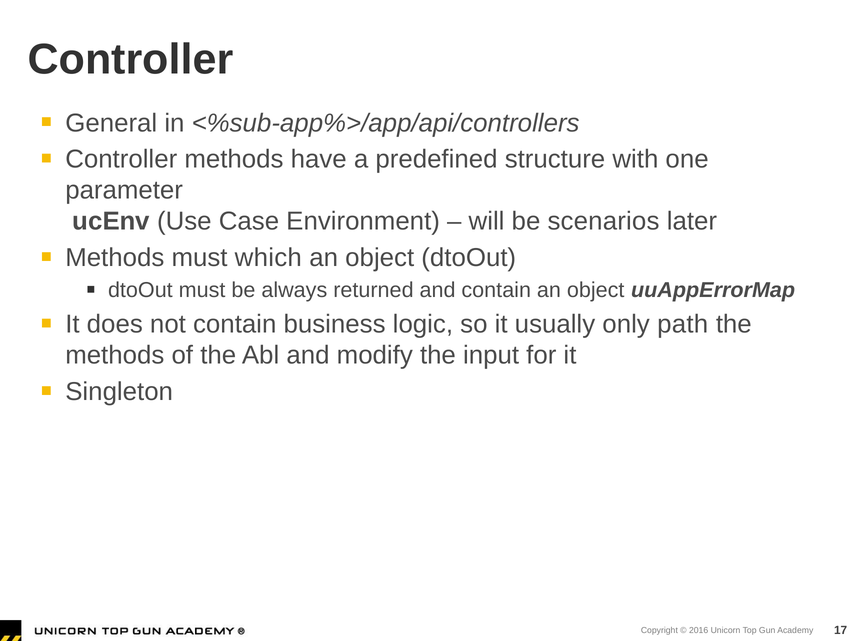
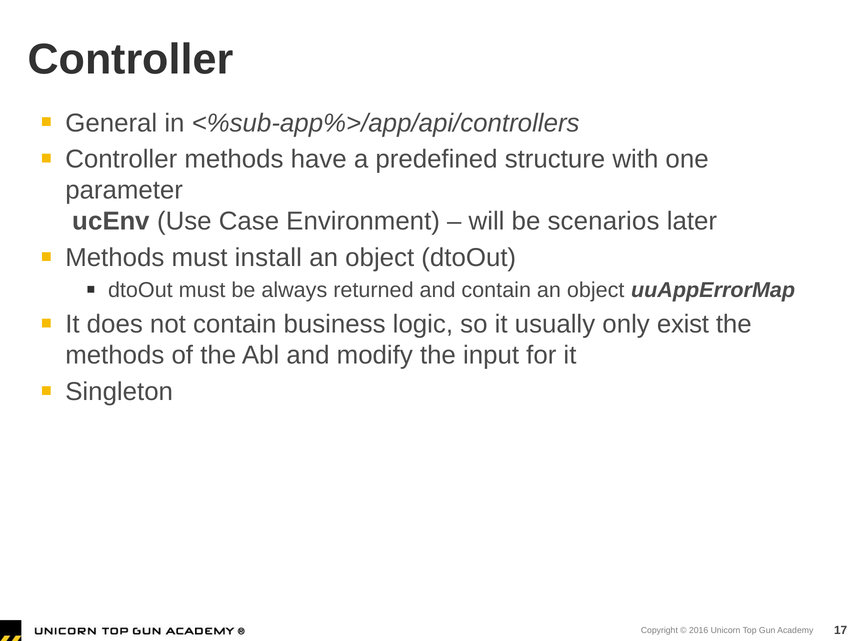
which: which -> install
path: path -> exist
